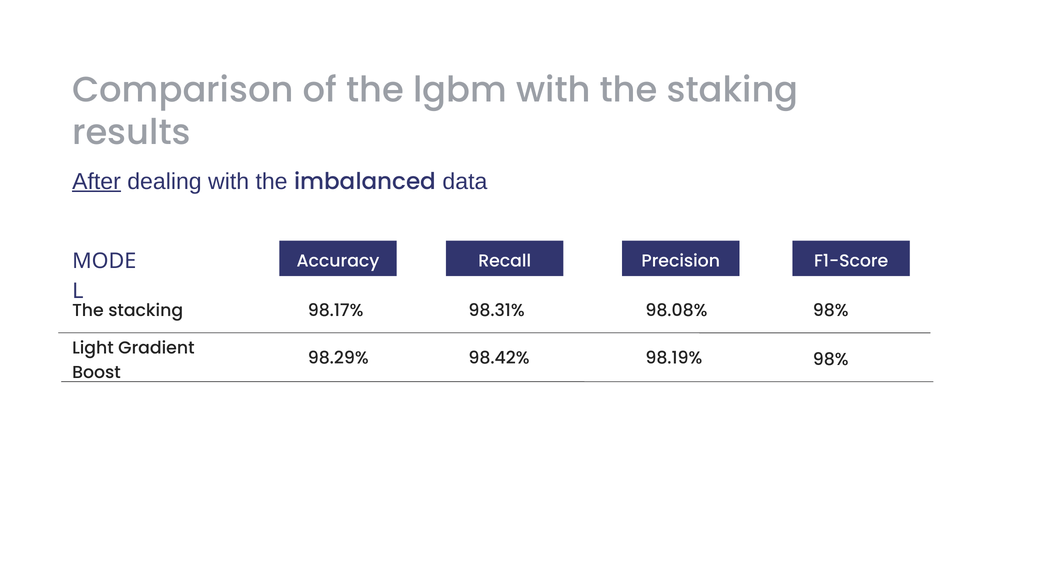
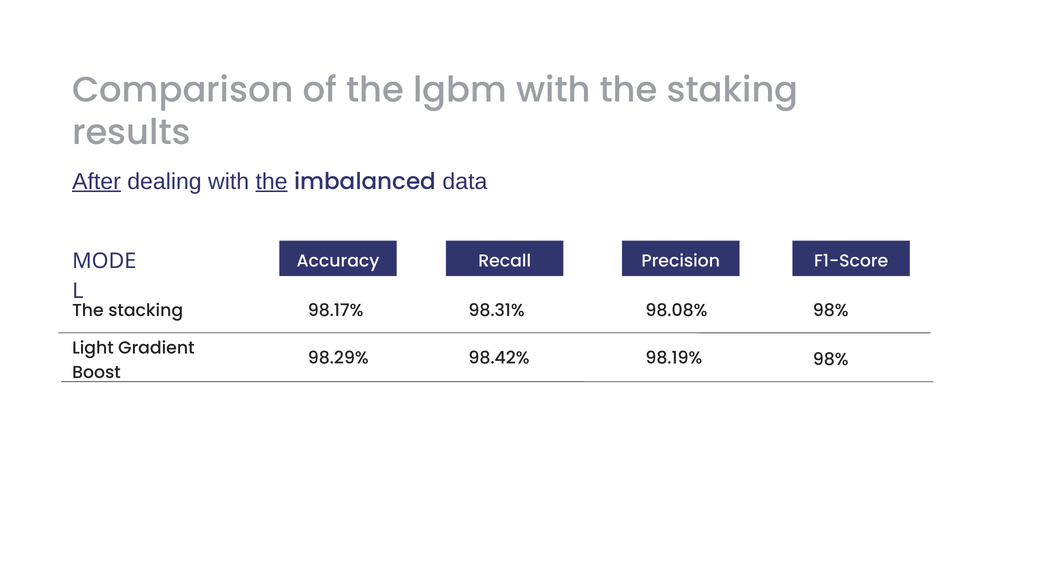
the at (272, 181) underline: none -> present
